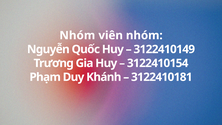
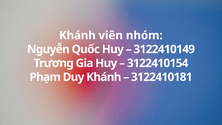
Nhóm at (77, 35): Nhóm -> Khánh
